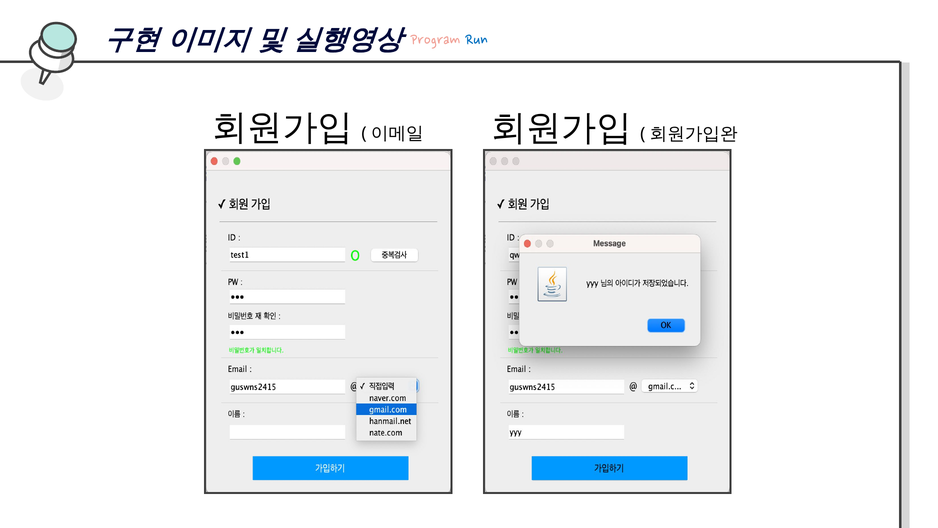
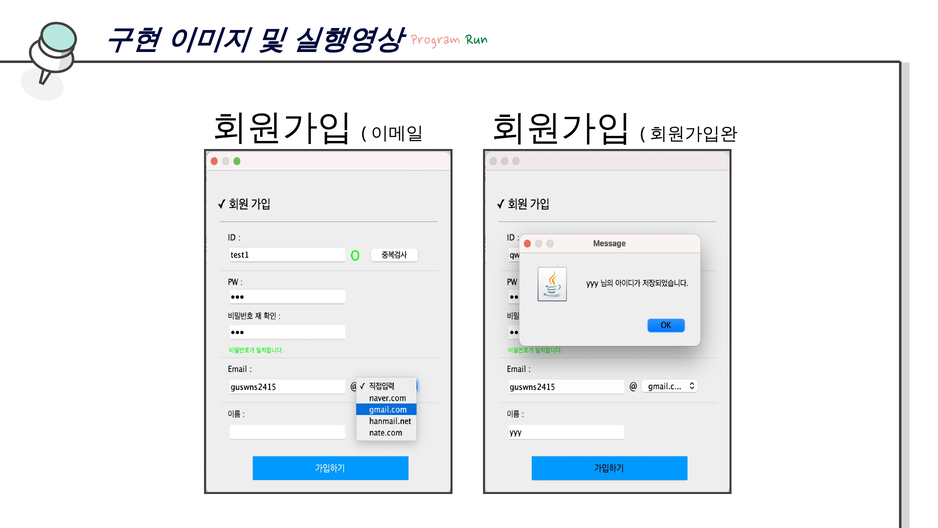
Run colour: blue -> green
